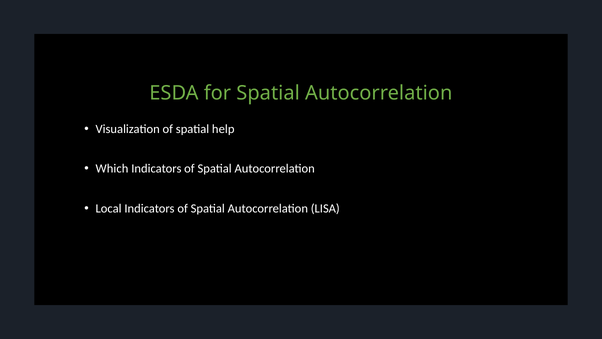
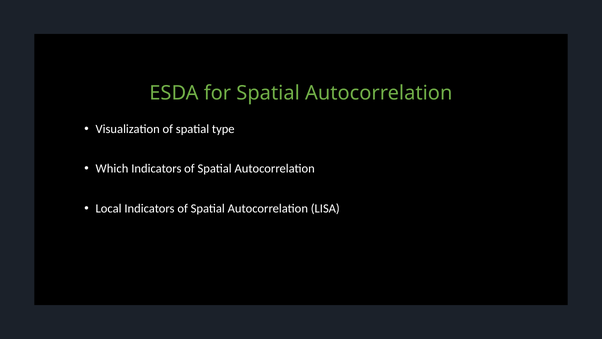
help: help -> type
